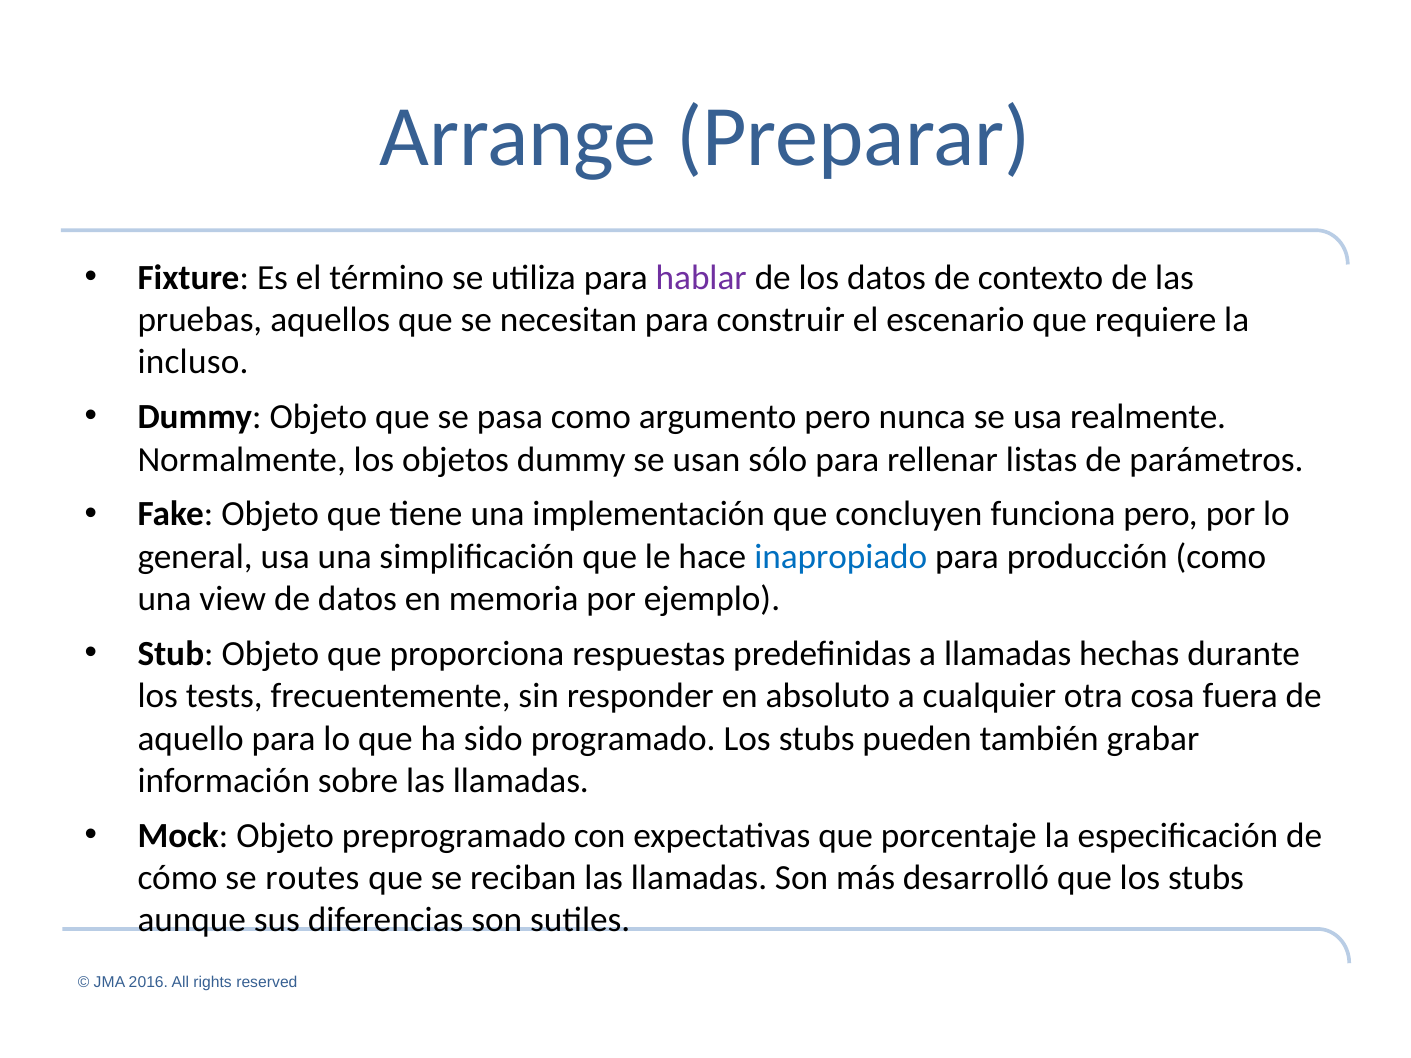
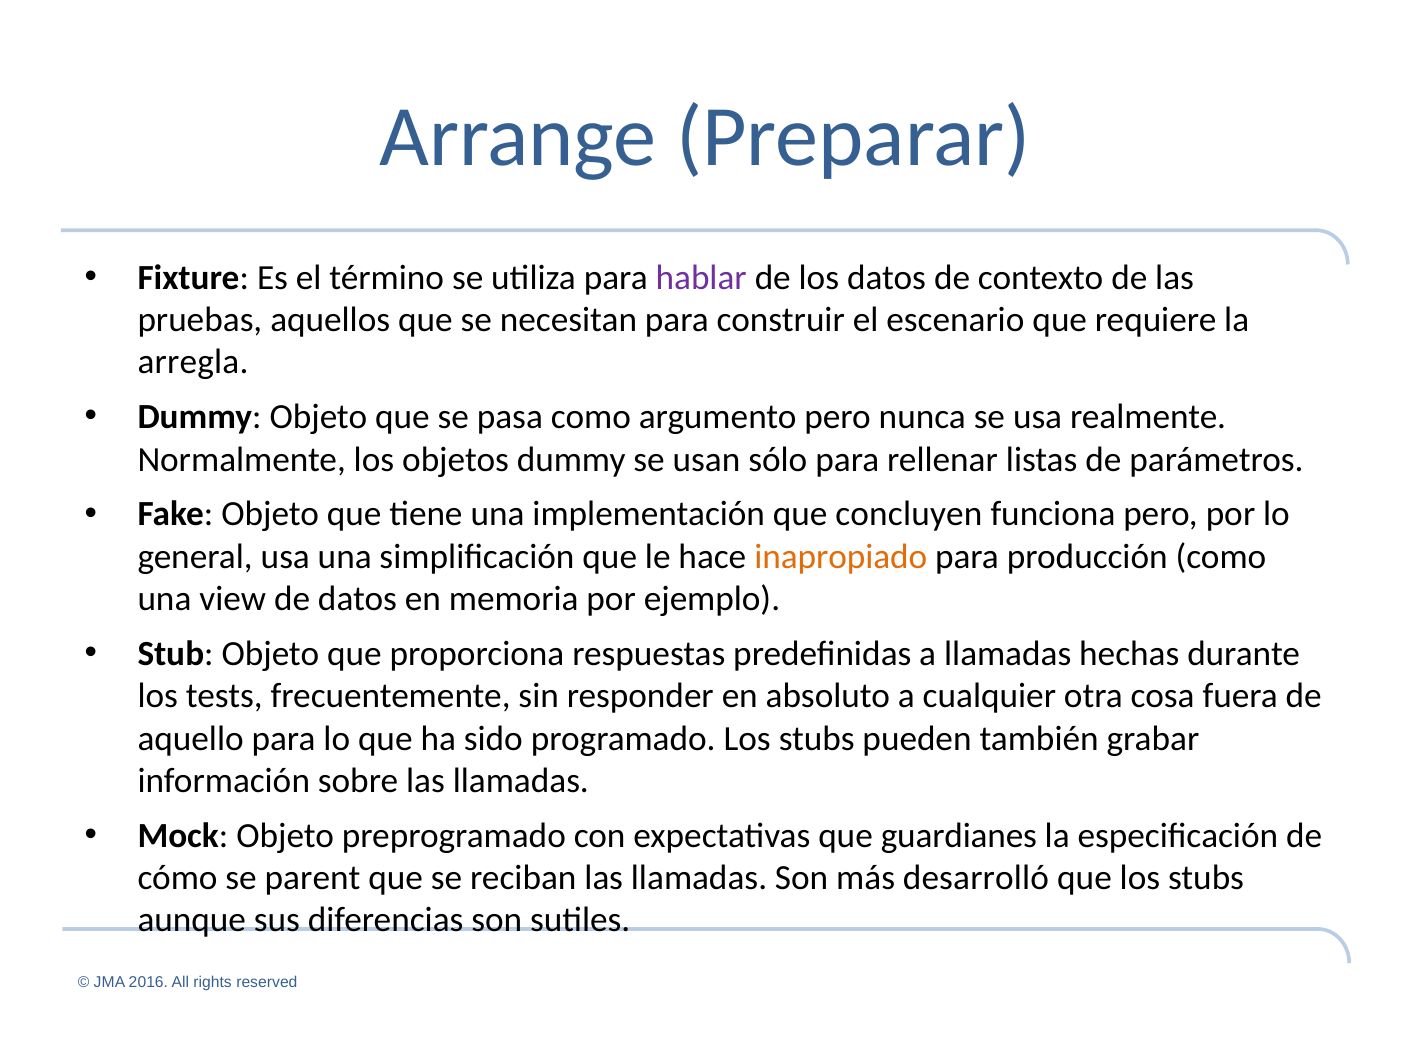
incluso: incluso -> arregla
inapropiado colour: blue -> orange
porcentaje: porcentaje -> guardianes
routes: routes -> parent
